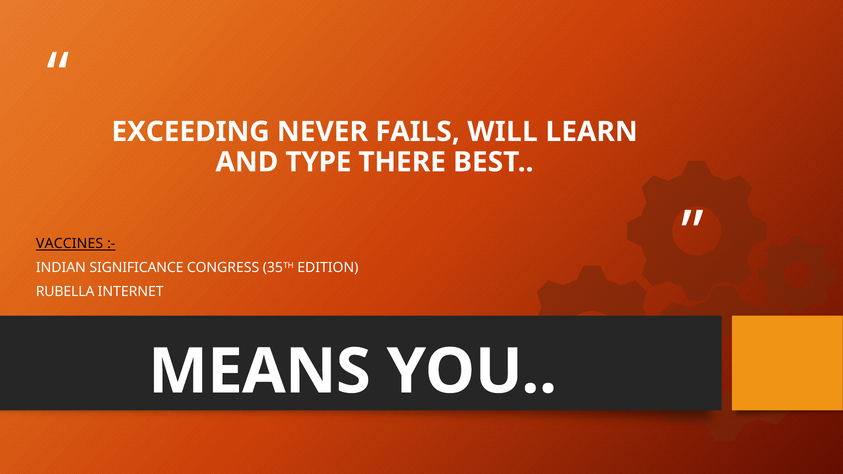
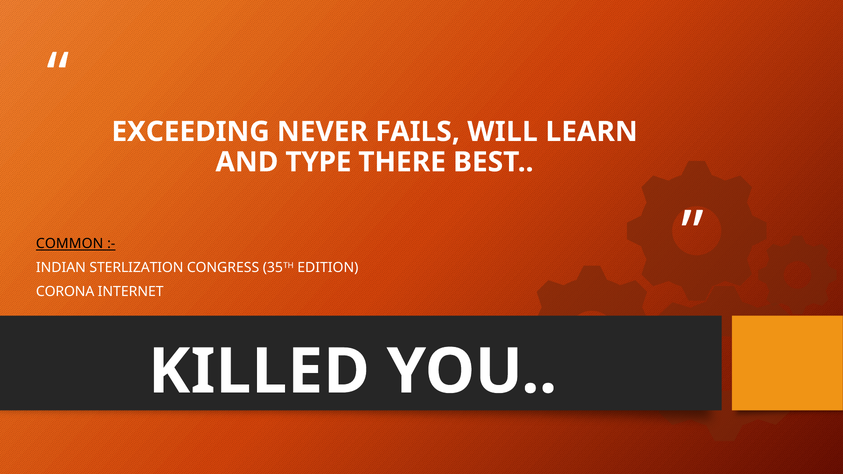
VACCINES: VACCINES -> COMMON
SIGNIFICANCE: SIGNIFICANCE -> STERLIZATION
RUBELLA: RUBELLA -> CORONA
MEANS: MEANS -> KILLED
